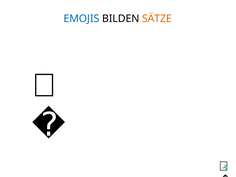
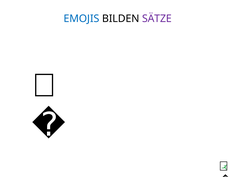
SÄTZE colour: orange -> purple
